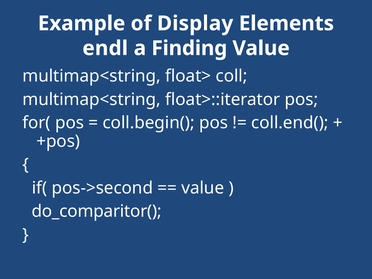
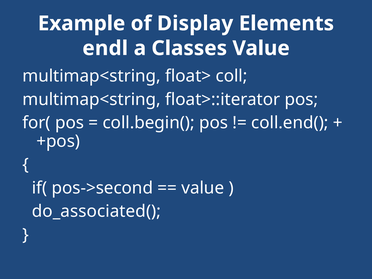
Finding: Finding -> Classes
do_comparitor(: do_comparitor( -> do_associated(
